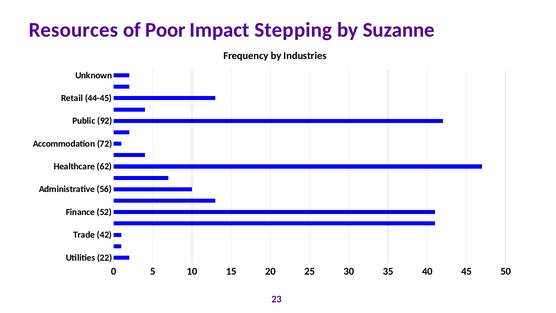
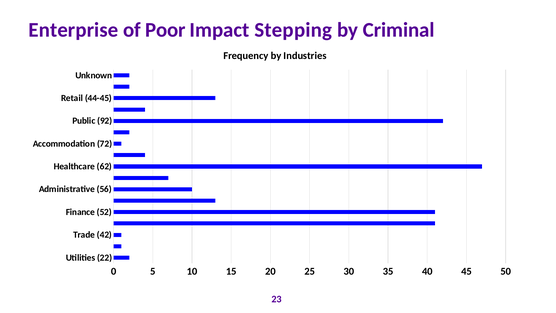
Resources: Resources -> Enterprise
Suzanne: Suzanne -> Criminal
